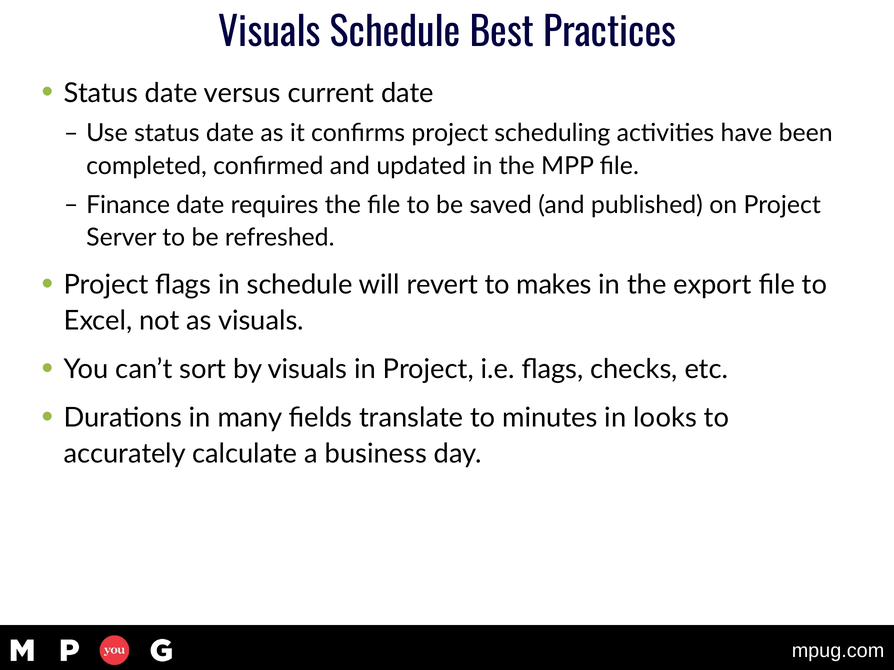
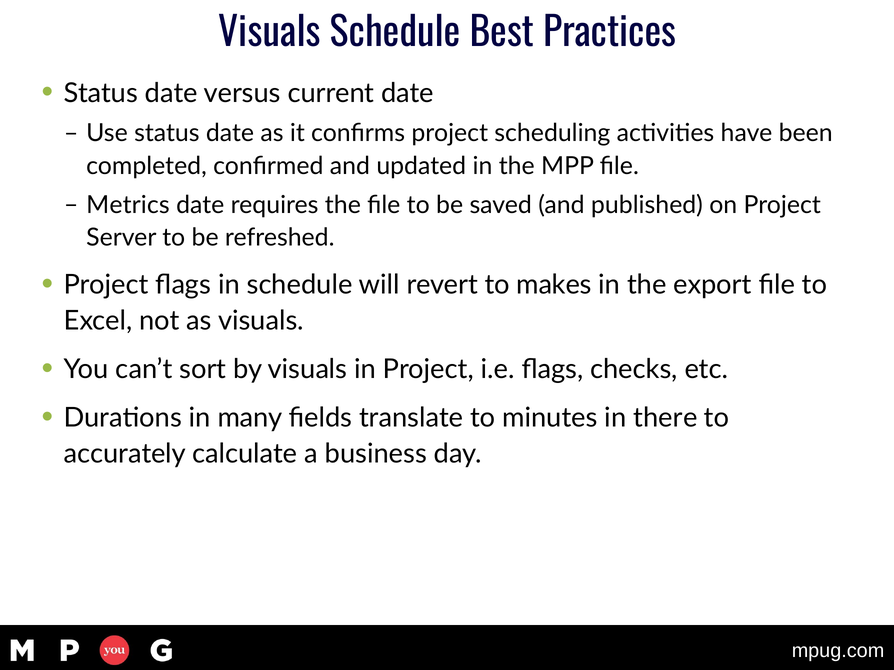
Finance: Finance -> Metrics
looks: looks -> there
